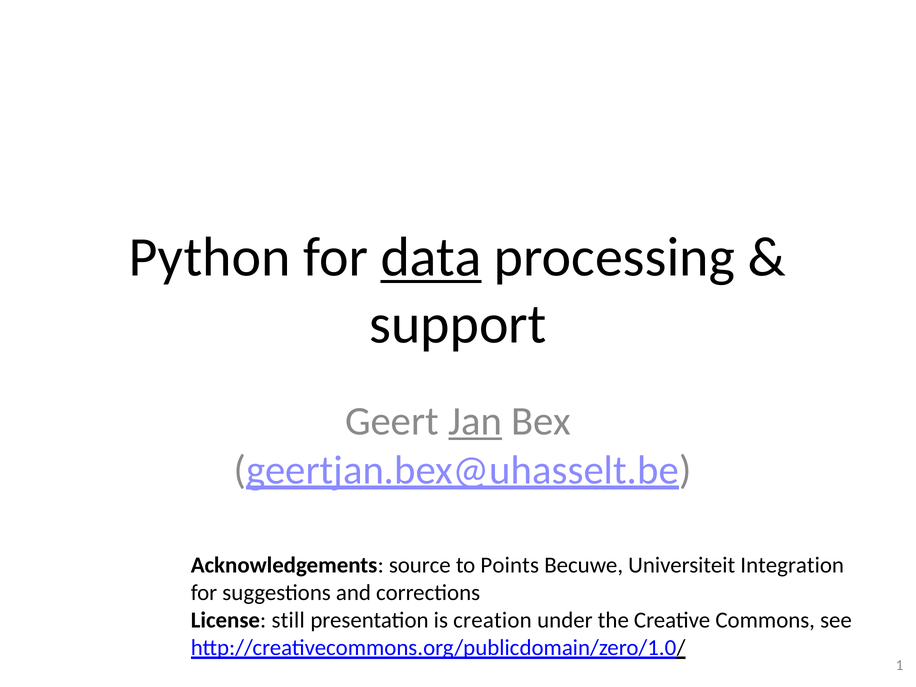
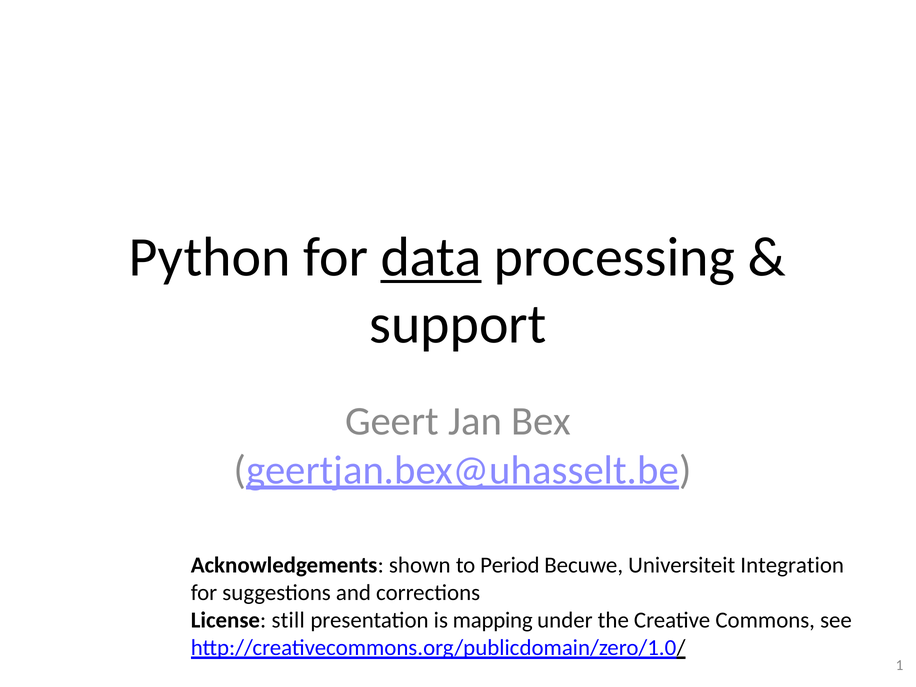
Jan underline: present -> none
source: source -> shown
Points: Points -> Period
creation: creation -> mapping
